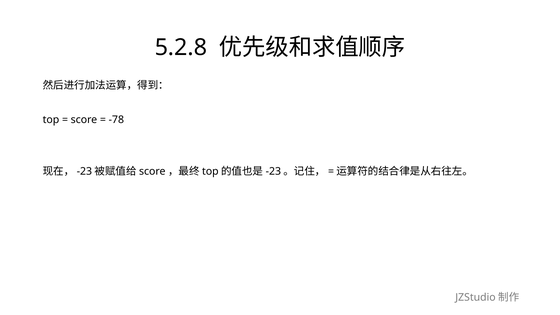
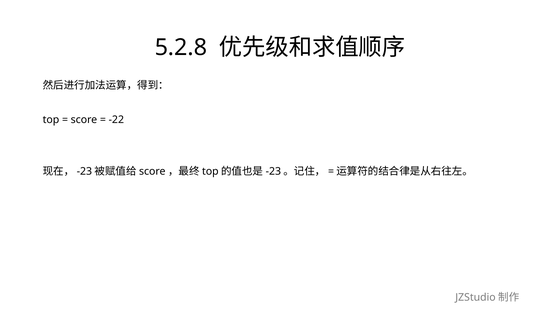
-78: -78 -> -22
